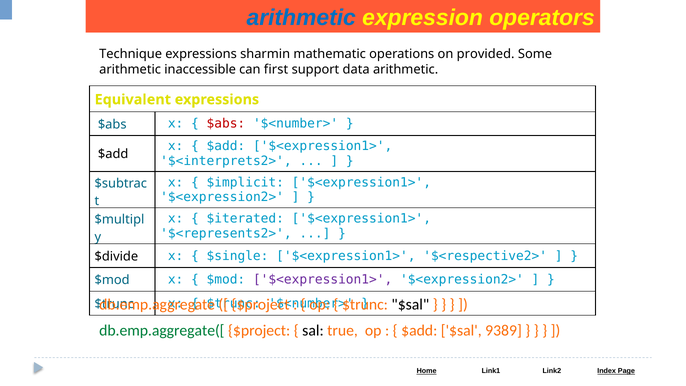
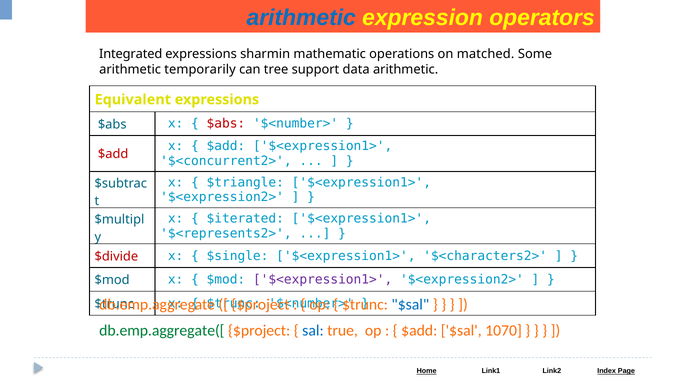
Technique: Technique -> Integrated
provided: provided -> matched
inaccessible: inaccessible -> temporarily
first: first -> tree
$add at (113, 154) colour: black -> red
$<interprets2>: $<interprets2> -> $<concurrent2>
$implicit: $implicit -> $triangle
$divide colour: black -> red
$<respective2>: $<respective2> -> $<characters2>
$sal at (410, 305) colour: black -> blue
sal colour: black -> blue
9389: 9389 -> 1070
